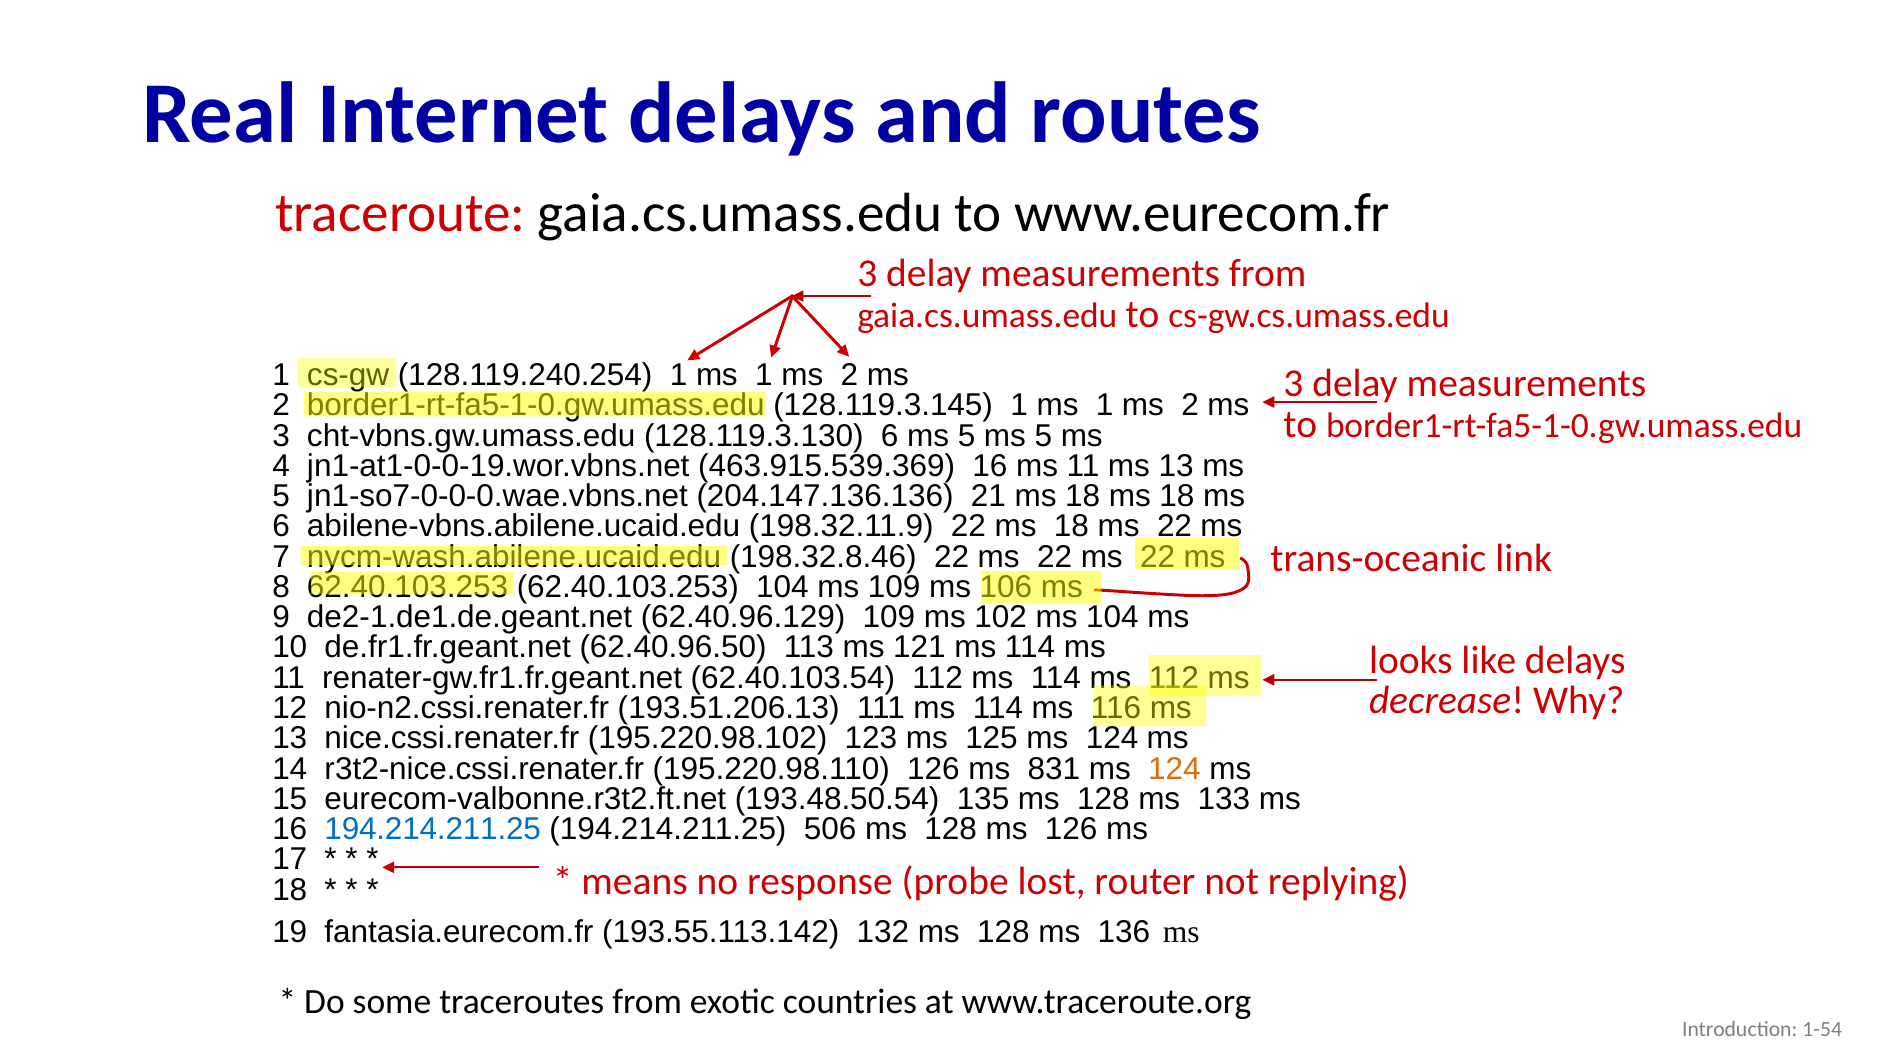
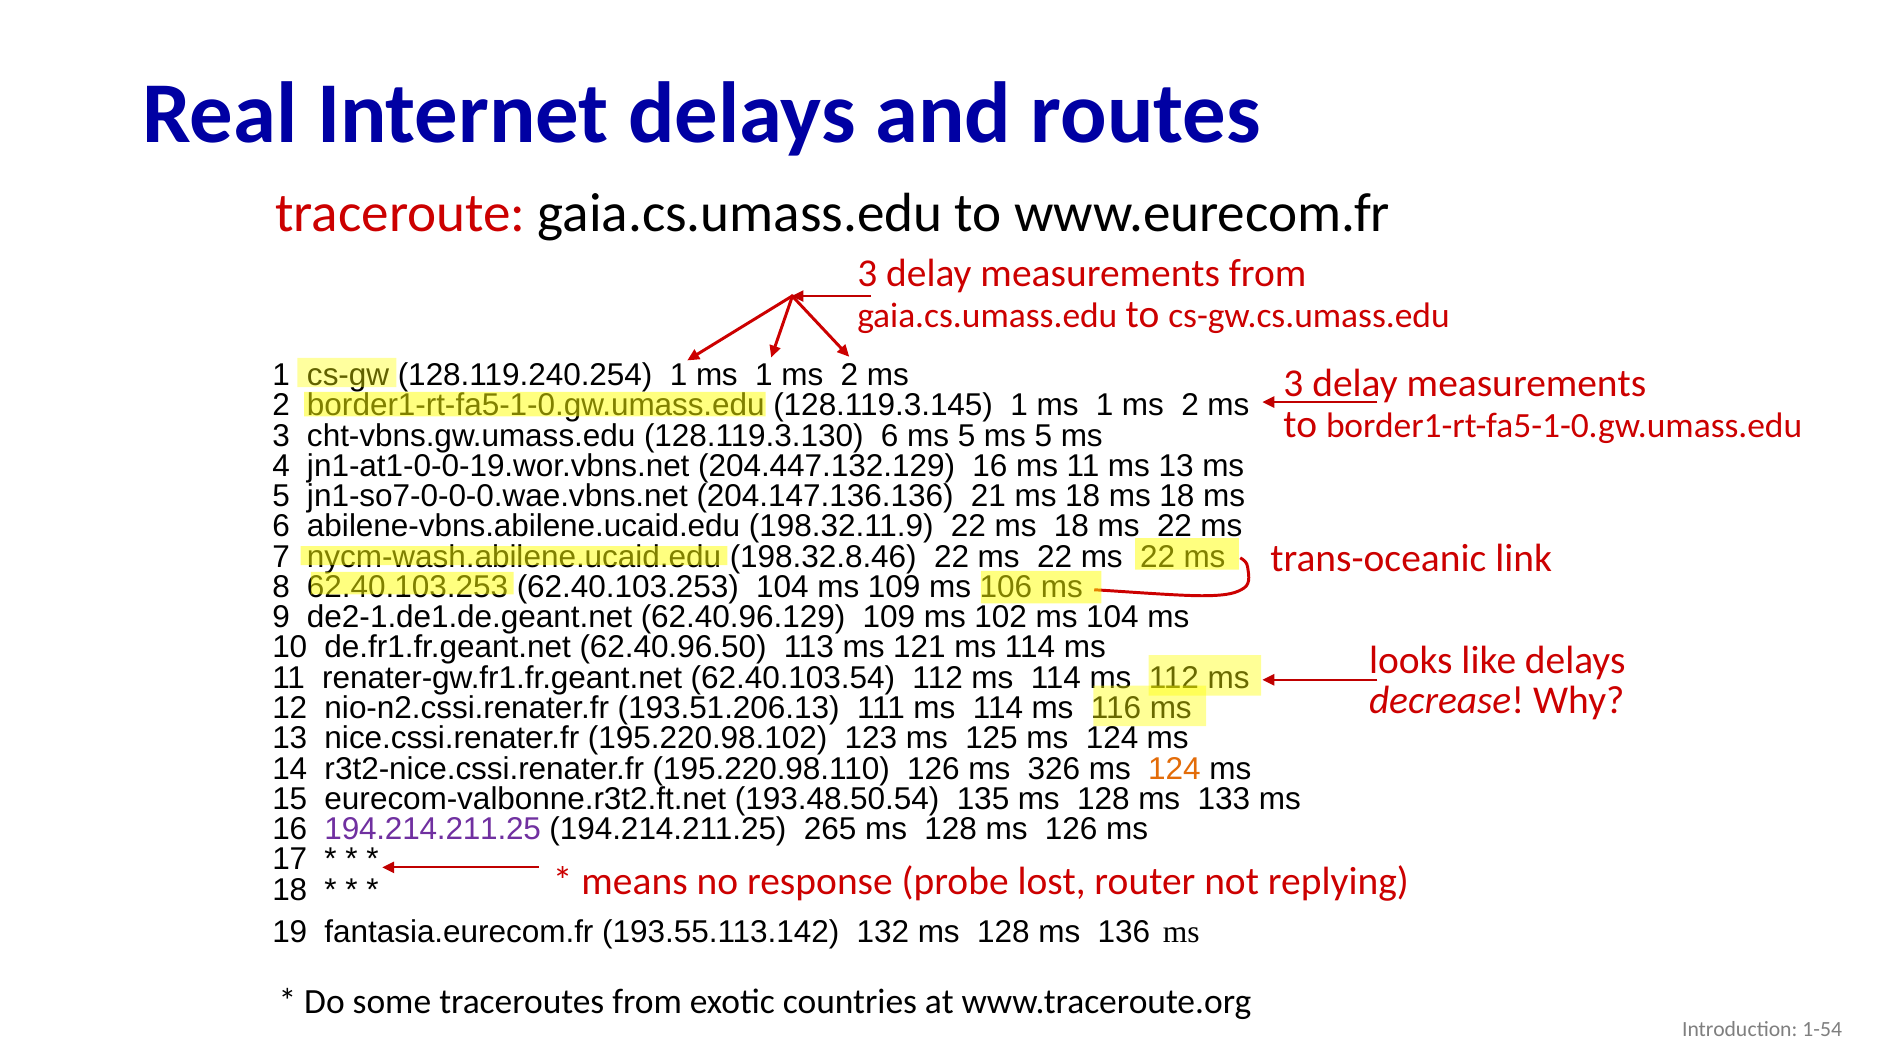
463.915.539.369: 463.915.539.369 -> 204.447.132.129
831: 831 -> 326
194.214.211.25 at (433, 829) colour: blue -> purple
506: 506 -> 265
